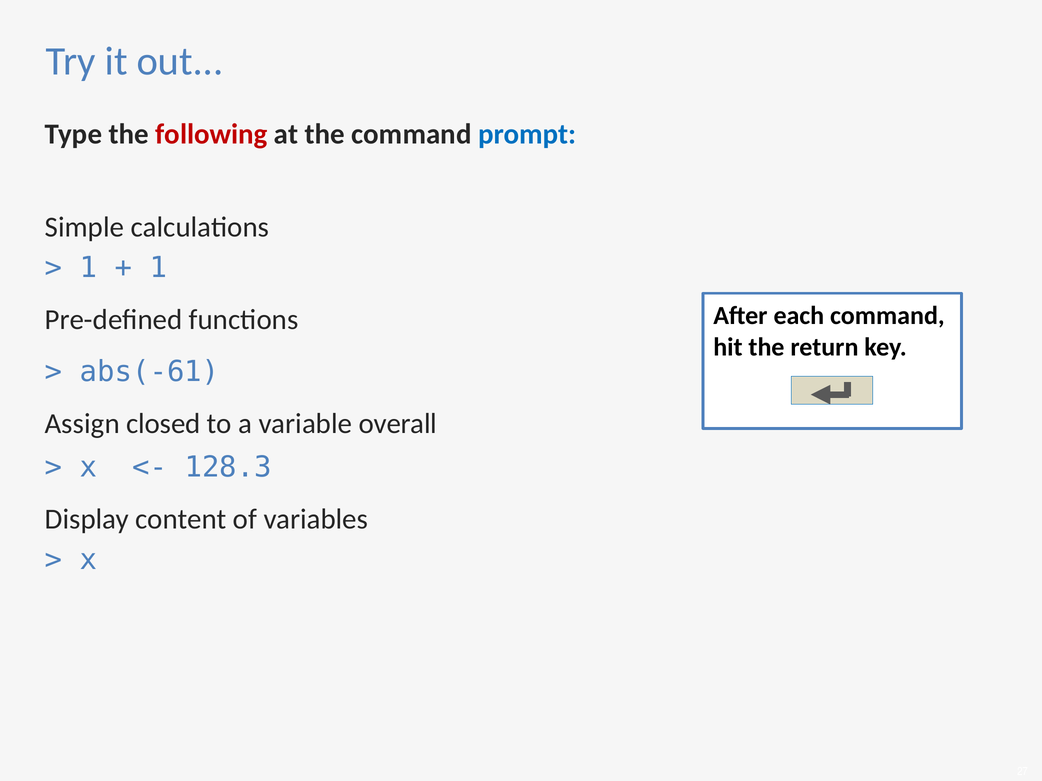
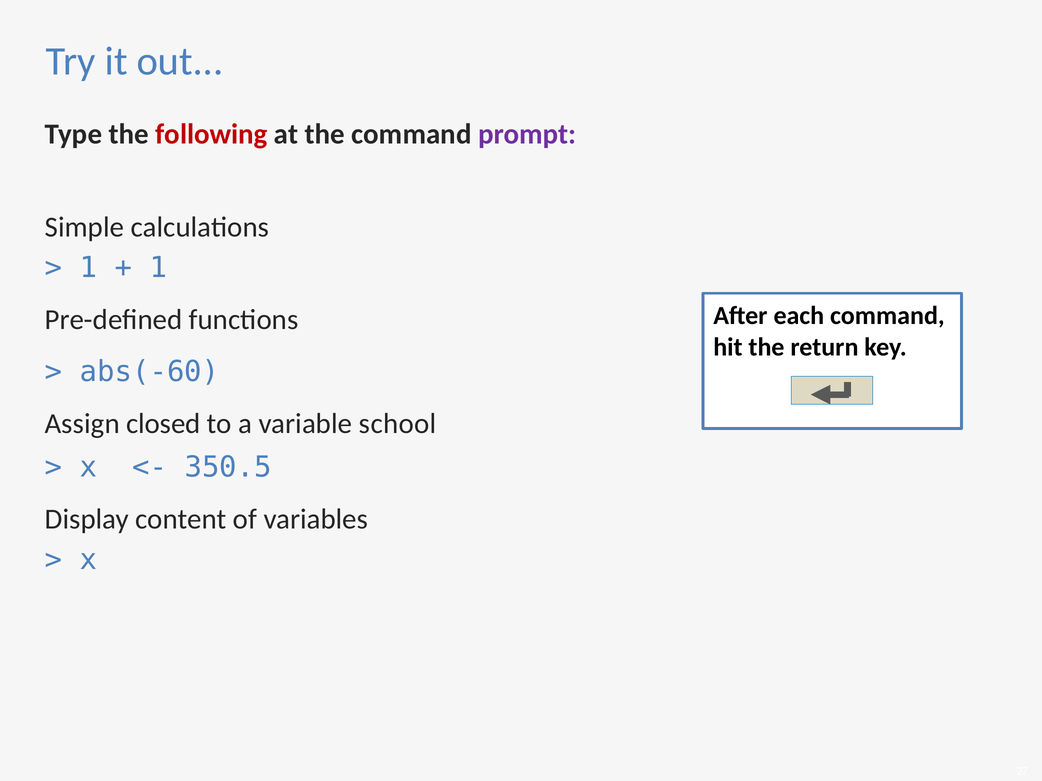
prompt colour: blue -> purple
abs(-61: abs(-61 -> abs(-60
overall: overall -> school
128.3: 128.3 -> 350.5
